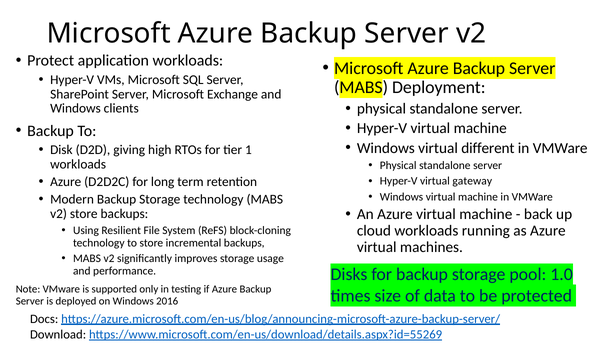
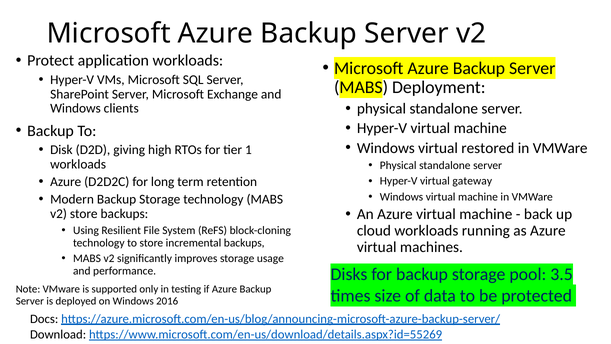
different: different -> restored
1.0: 1.0 -> 3.5
